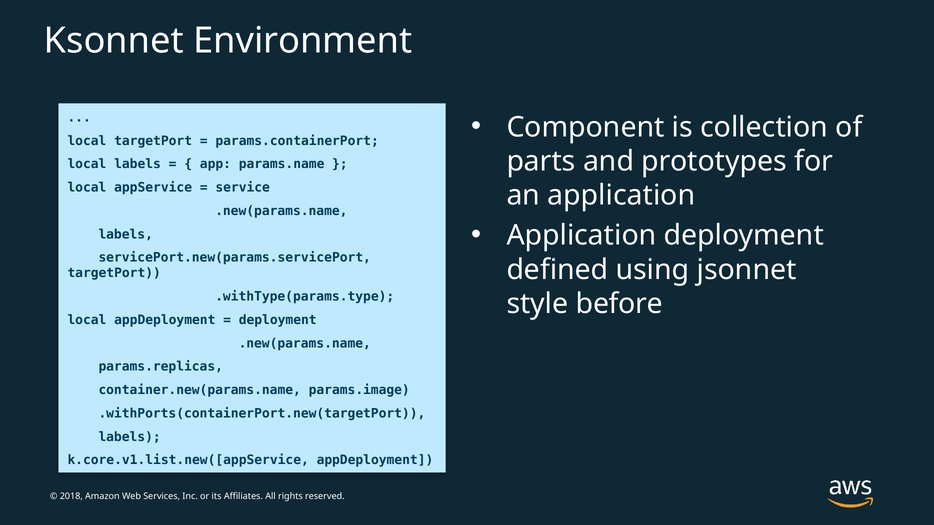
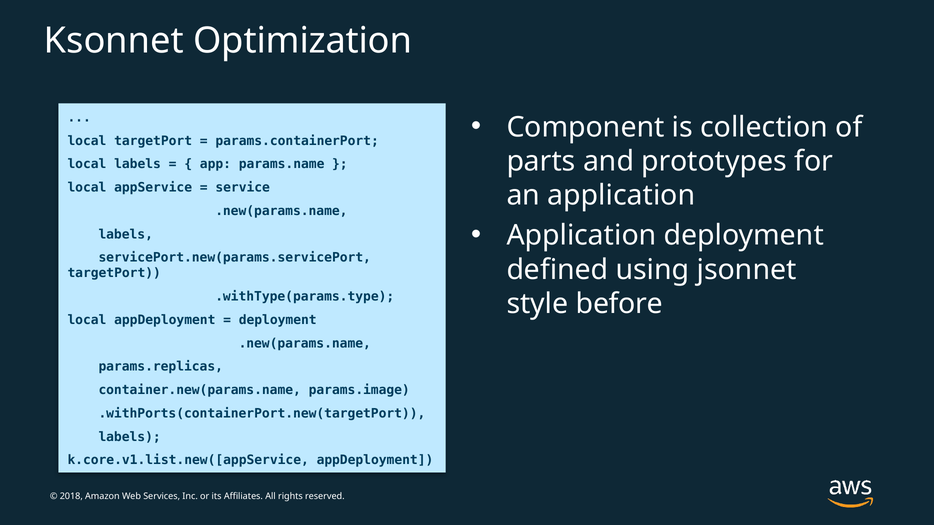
Environment: Environment -> Optimization
